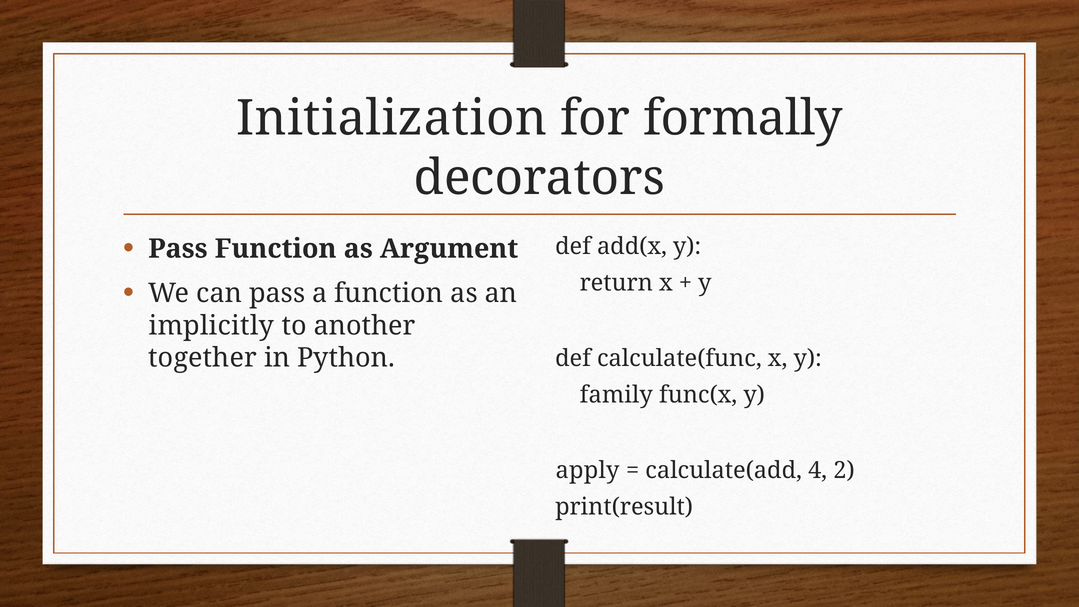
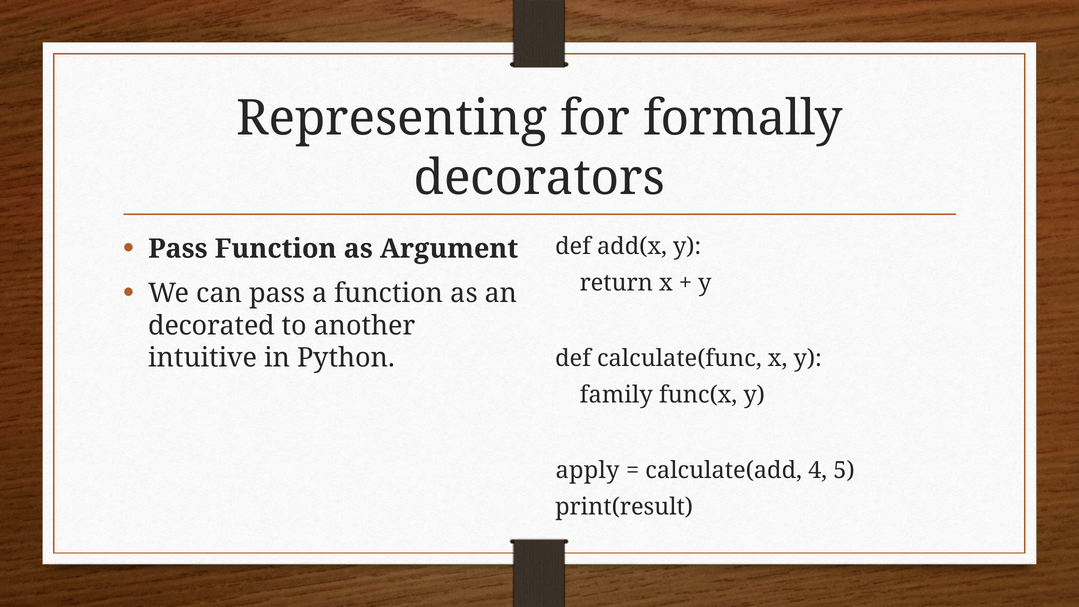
Initialization: Initialization -> Representing
implicitly: implicitly -> decorated
together: together -> intuitive
2: 2 -> 5
